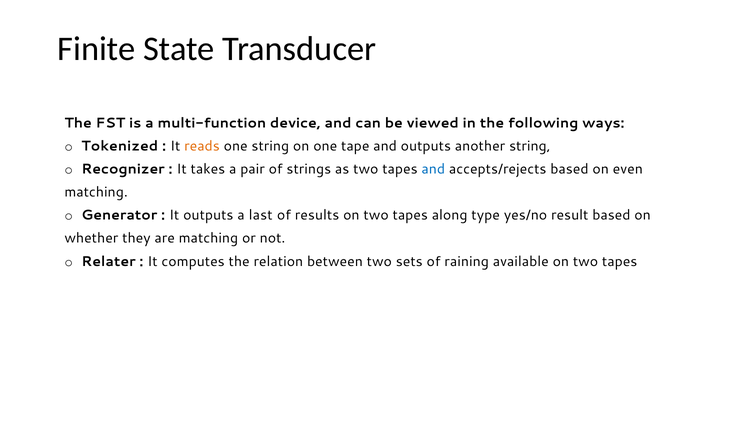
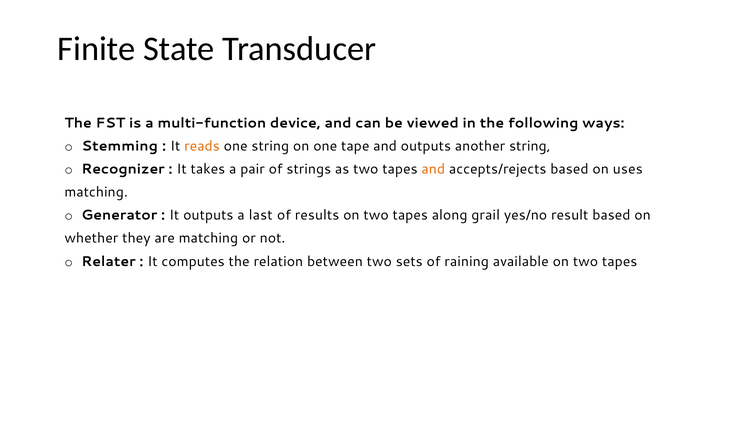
Tokenized: Tokenized -> Stemming
and at (433, 169) colour: blue -> orange
even: even -> uses
type: type -> grail
